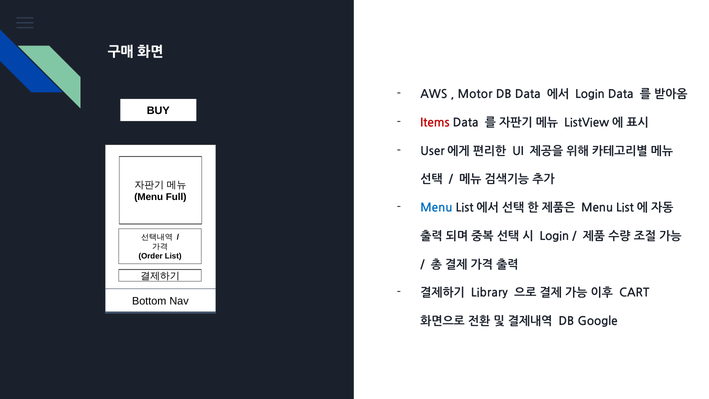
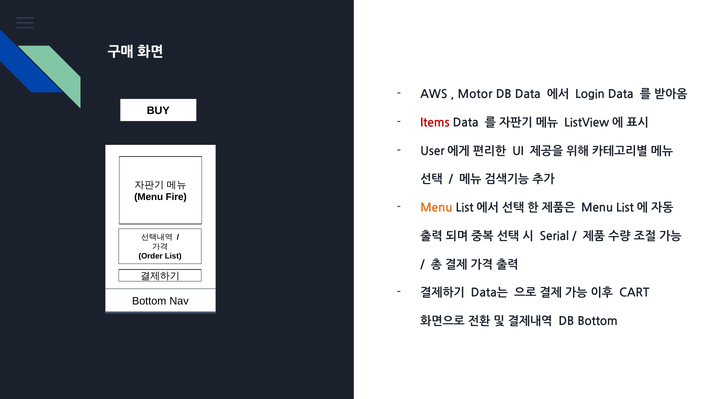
Full: Full -> Fire
Menu at (436, 208) colour: blue -> orange
Login at (554, 236): Login -> Serial
Library: Library -> Data는
DB Google: Google -> Bottom
